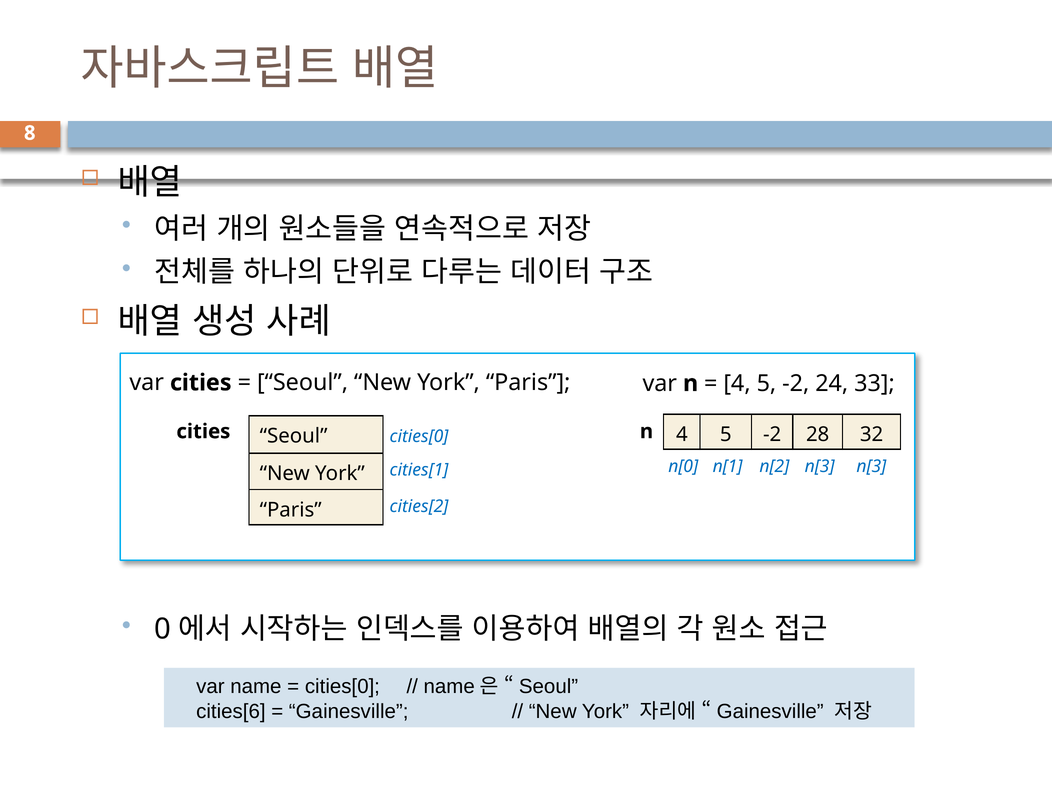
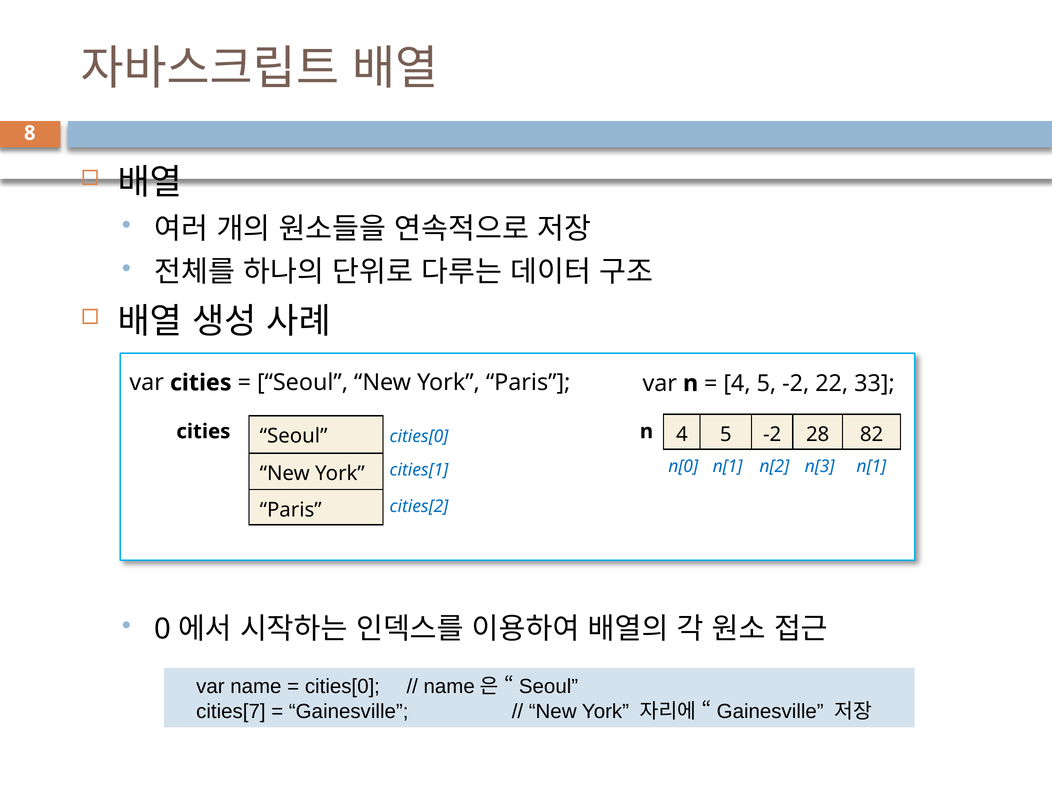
24: 24 -> 22
32: 32 -> 82
n[3 n[3: n[3 -> n[1
cities[6: cities[6 -> cities[7
